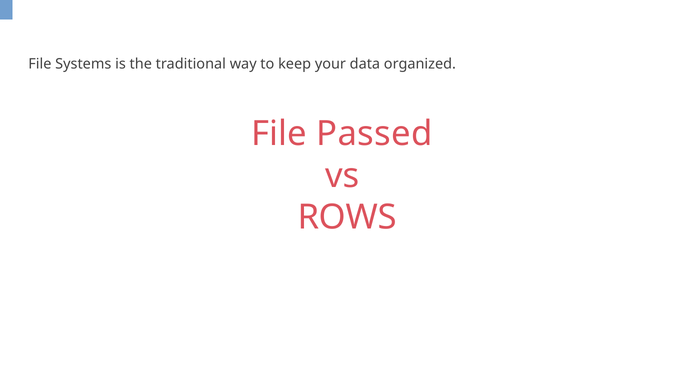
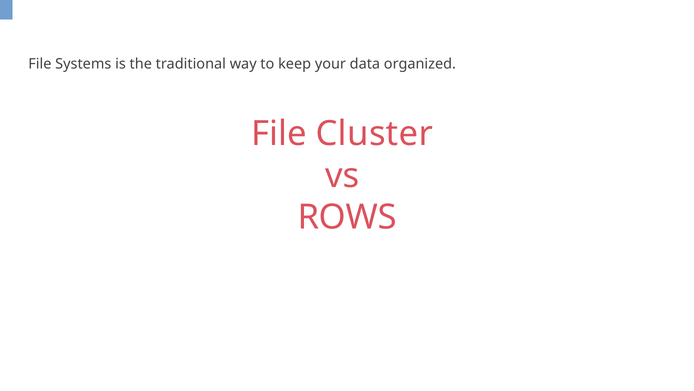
Passed: Passed -> Cluster
